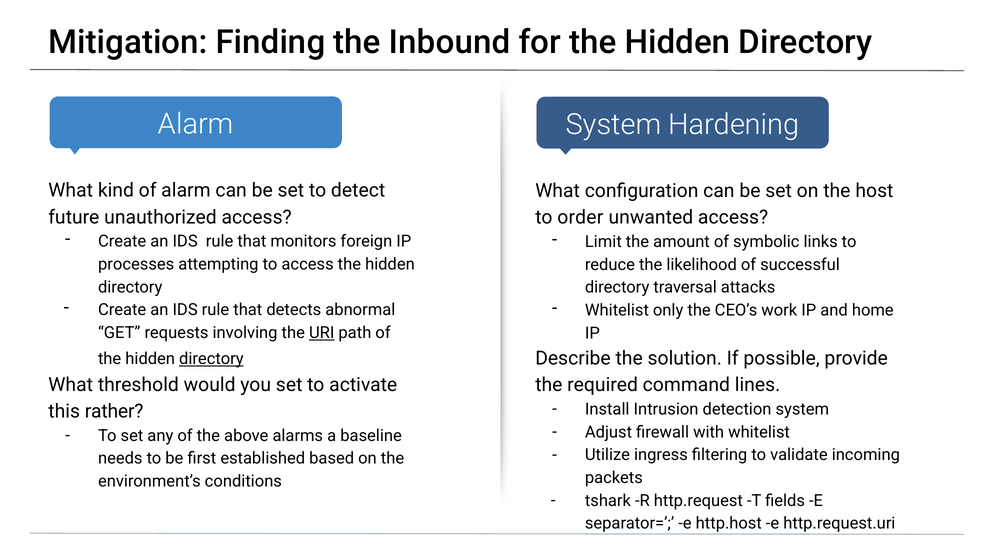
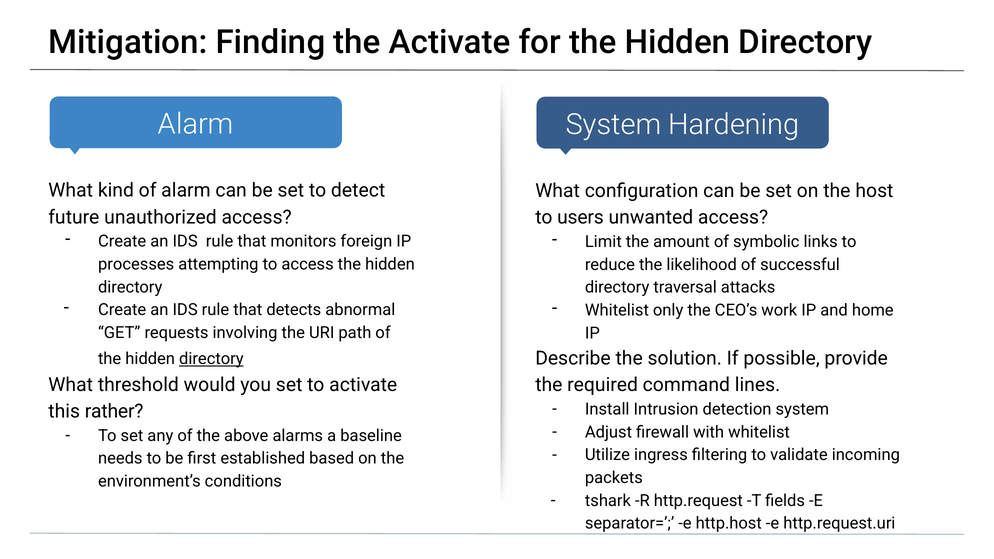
the Inbound: Inbound -> Activate
order: order -> users
URI underline: present -> none
